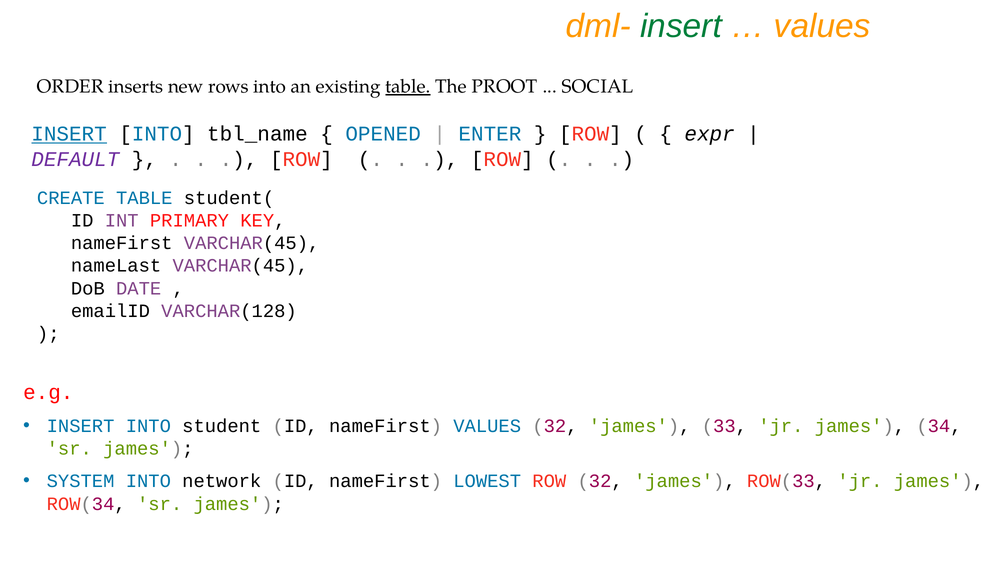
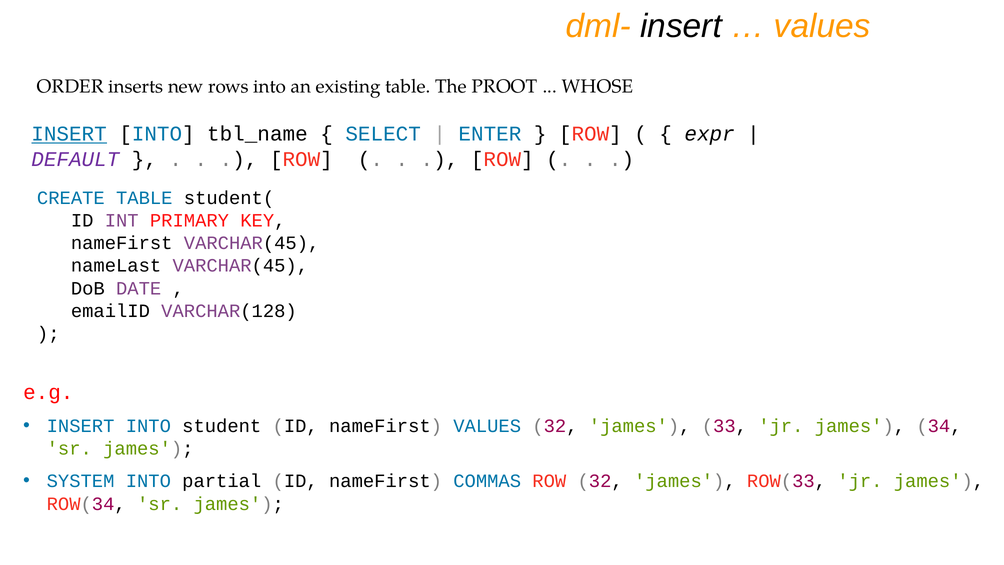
insert at (681, 26) colour: green -> black
table at (408, 87) underline: present -> none
SOCIAL: SOCIAL -> WHOSE
OPENED: OPENED -> SELECT
network: network -> partial
LOWEST: LOWEST -> COMMAS
